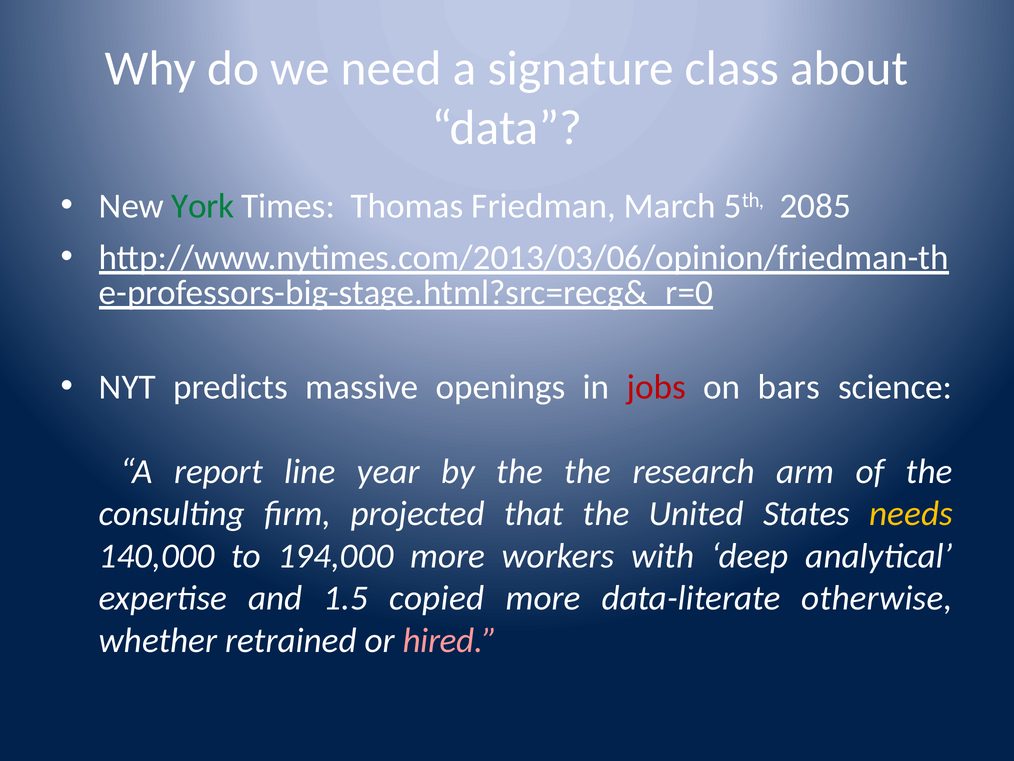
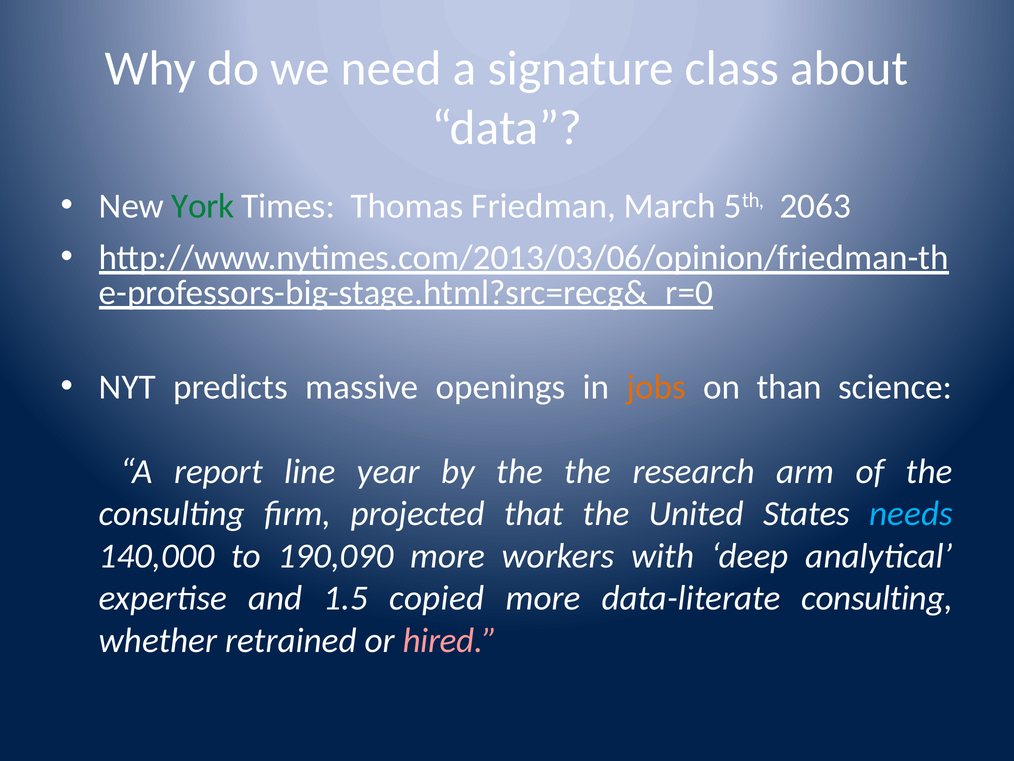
2085: 2085 -> 2063
jobs colour: red -> orange
bars: bars -> than
needs colour: yellow -> light blue
194,000: 194,000 -> 190,090
data-literate otherwise: otherwise -> consulting
